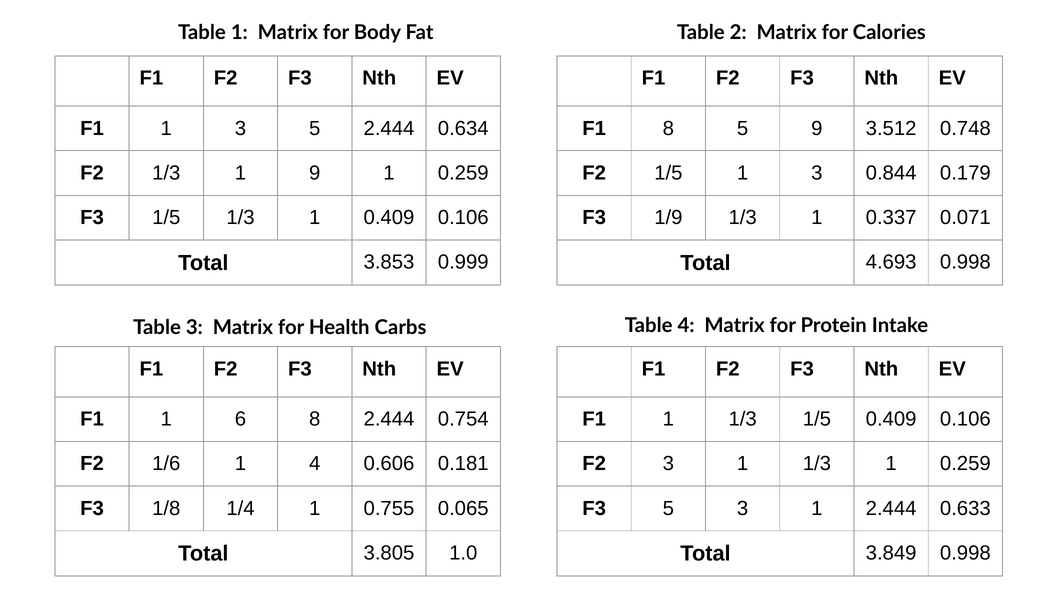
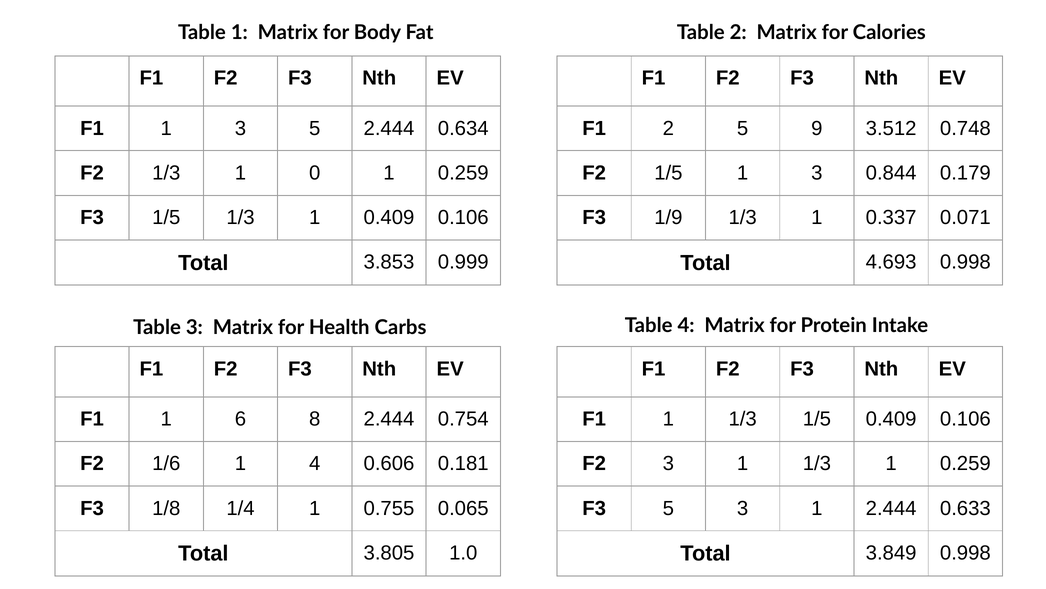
F1 8: 8 -> 2
1 9: 9 -> 0
